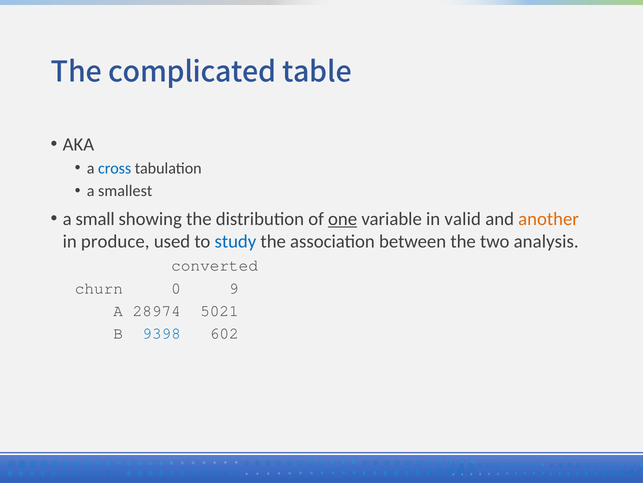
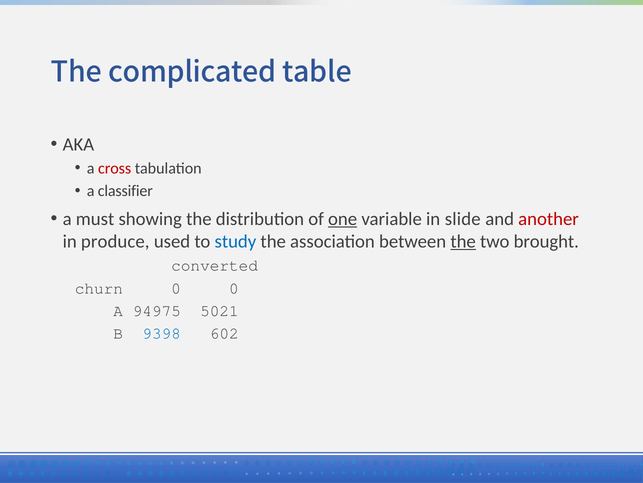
cross colour: blue -> red
smallest: smallest -> classifier
small: small -> must
valid: valid -> slide
another colour: orange -> red
the at (463, 241) underline: none -> present
analysis: analysis -> brought
0 9: 9 -> 0
28974: 28974 -> 94975
